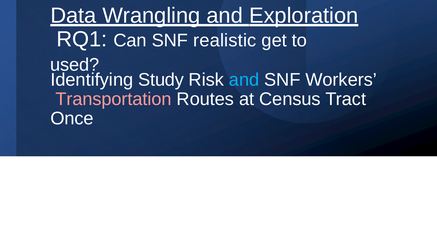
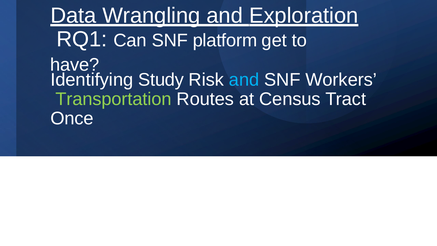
realistic: realistic -> platform
used: used -> have
Transportation colour: pink -> light green
